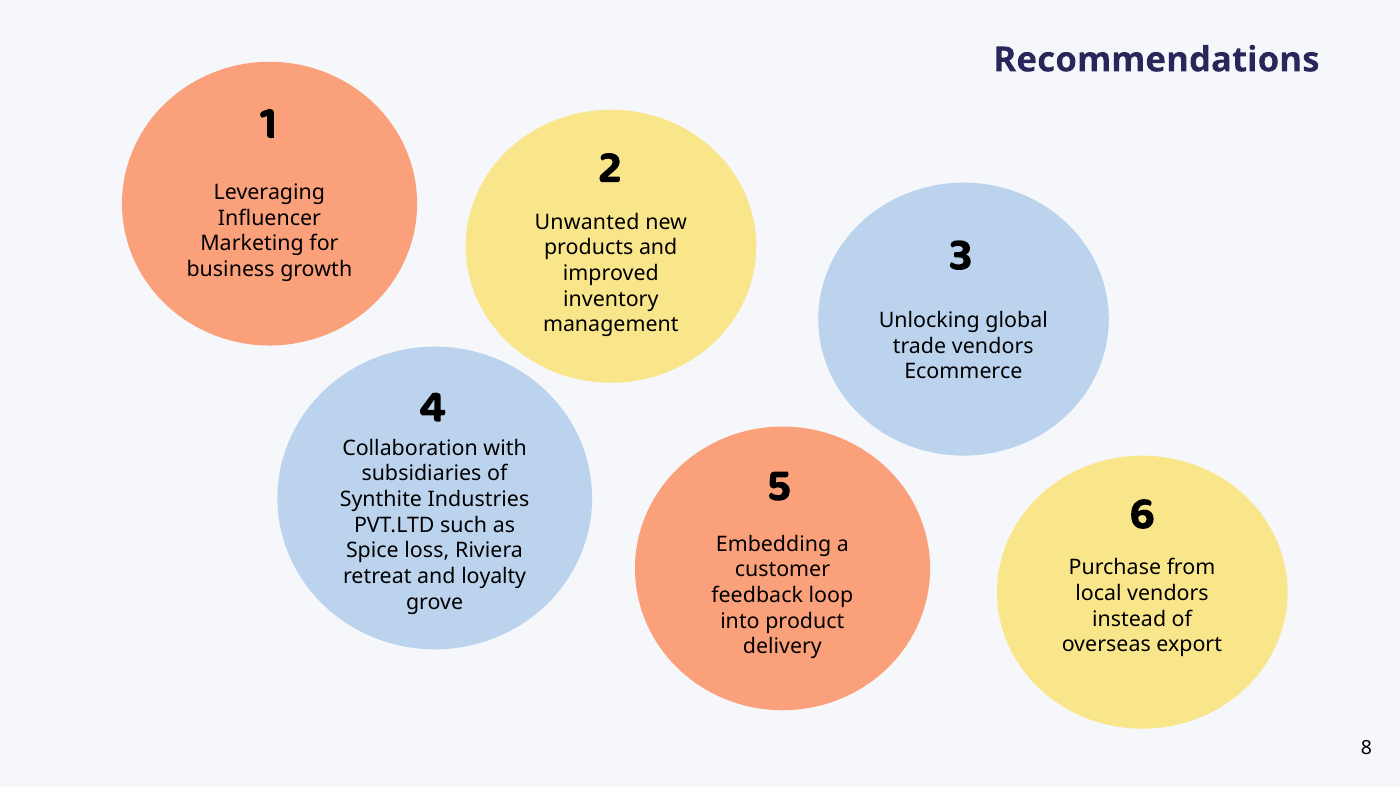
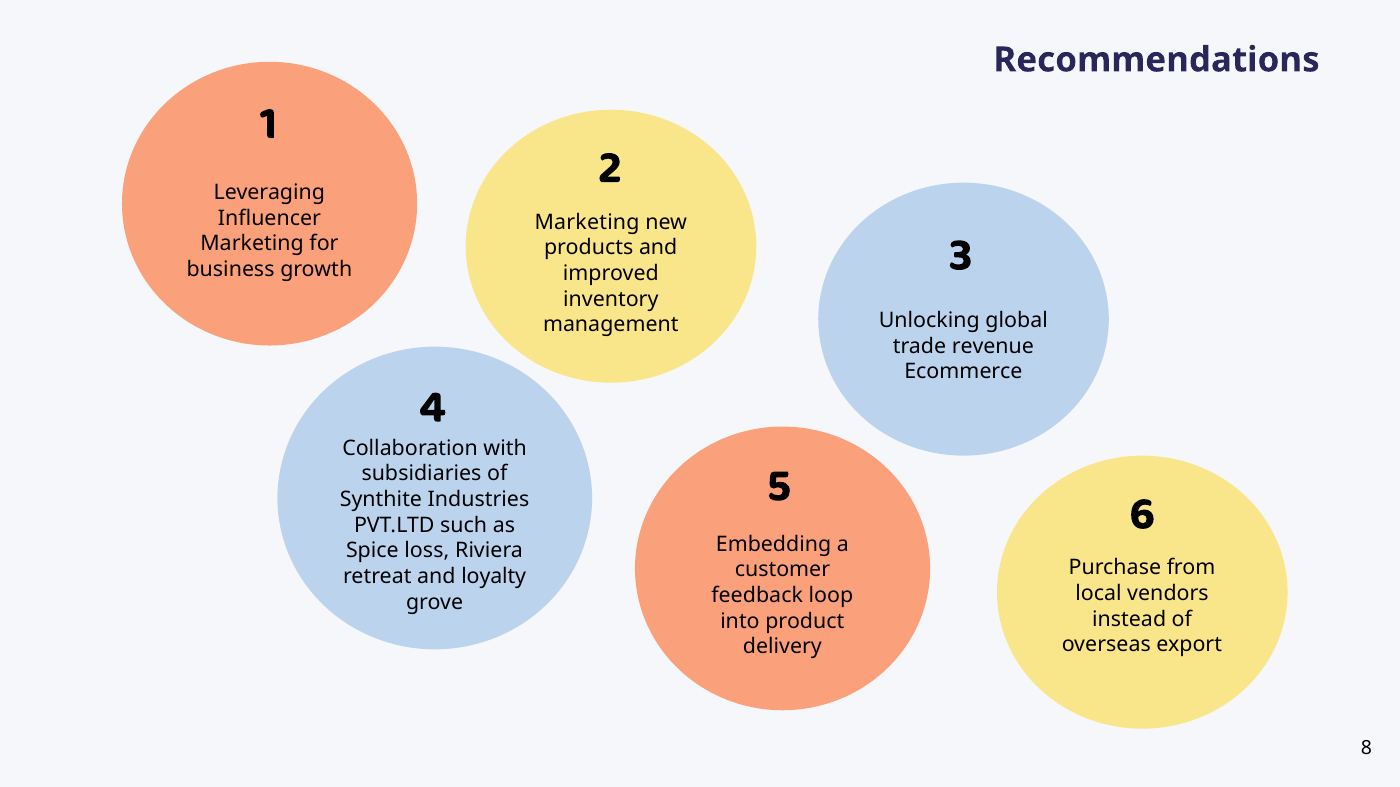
Unwanted at (587, 222): Unwanted -> Marketing
trade vendors: vendors -> revenue
